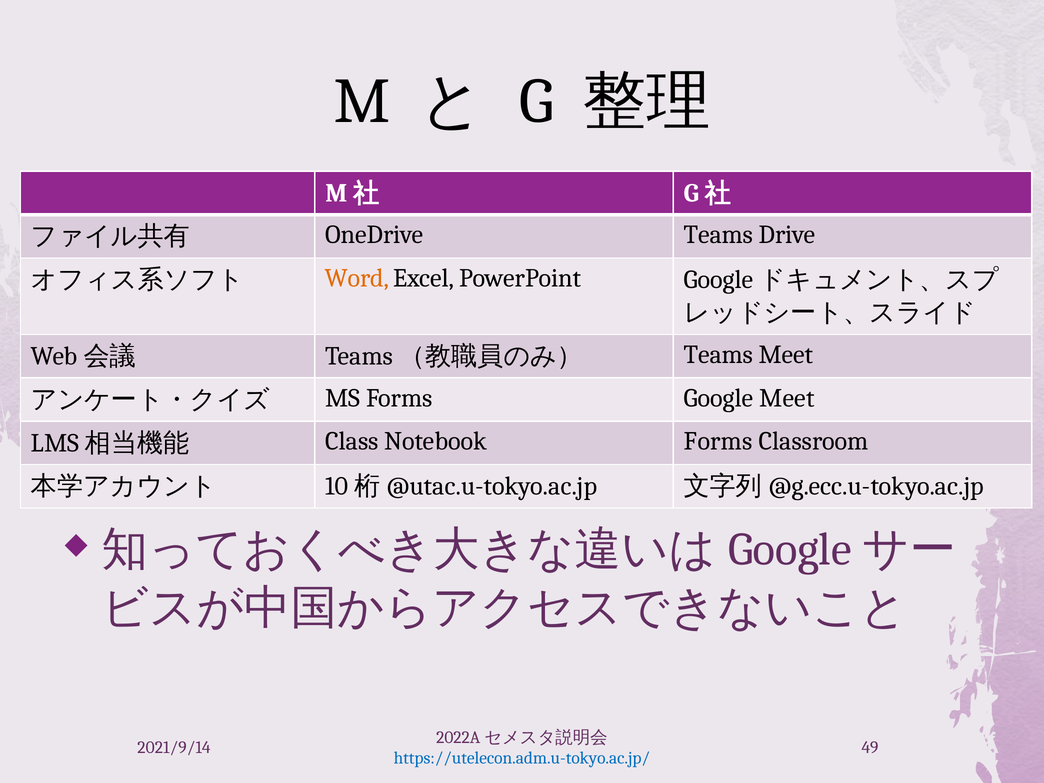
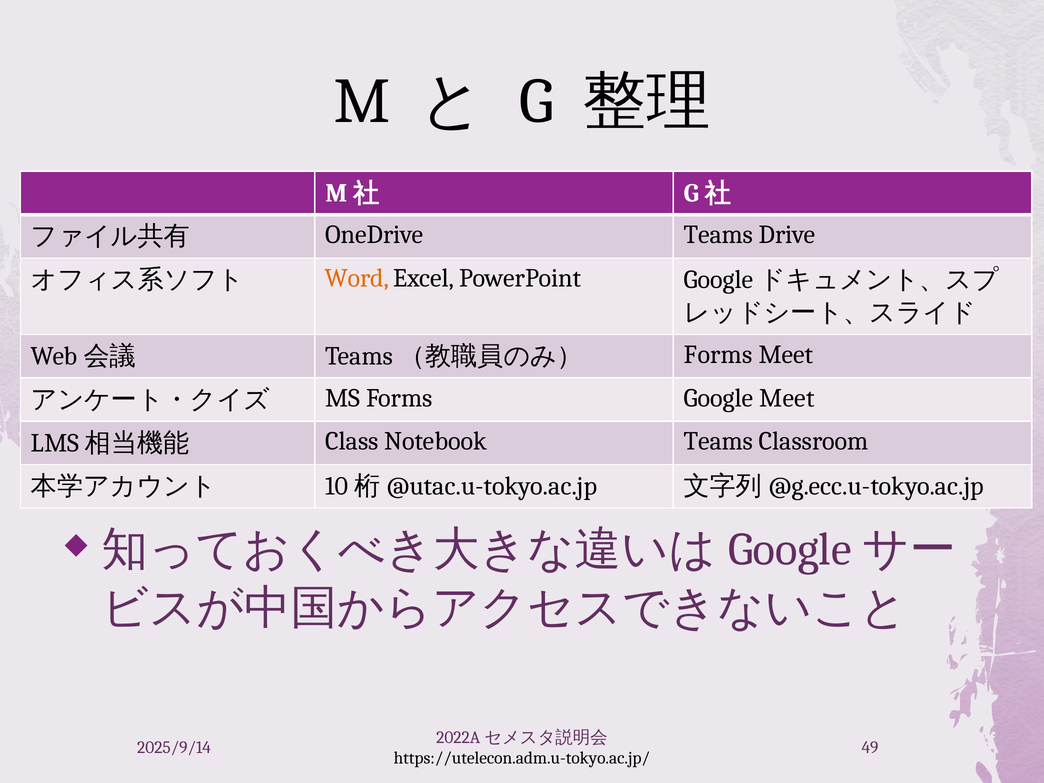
Teams at (718, 355): Teams -> Forms
Notebook Forms: Forms -> Teams
2021/9/14: 2021/9/14 -> 2025/9/14
https://utelecon.adm.u-tokyo.ac.jp/ colour: blue -> black
